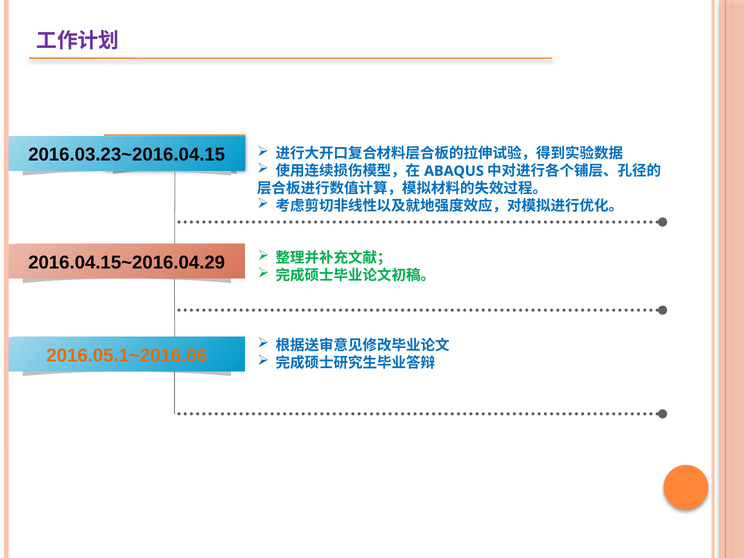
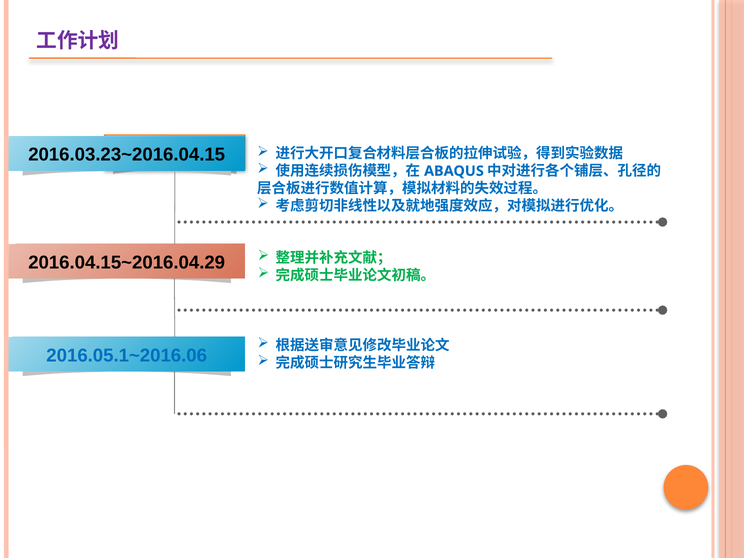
2016.05.1~2016.06 colour: orange -> blue
